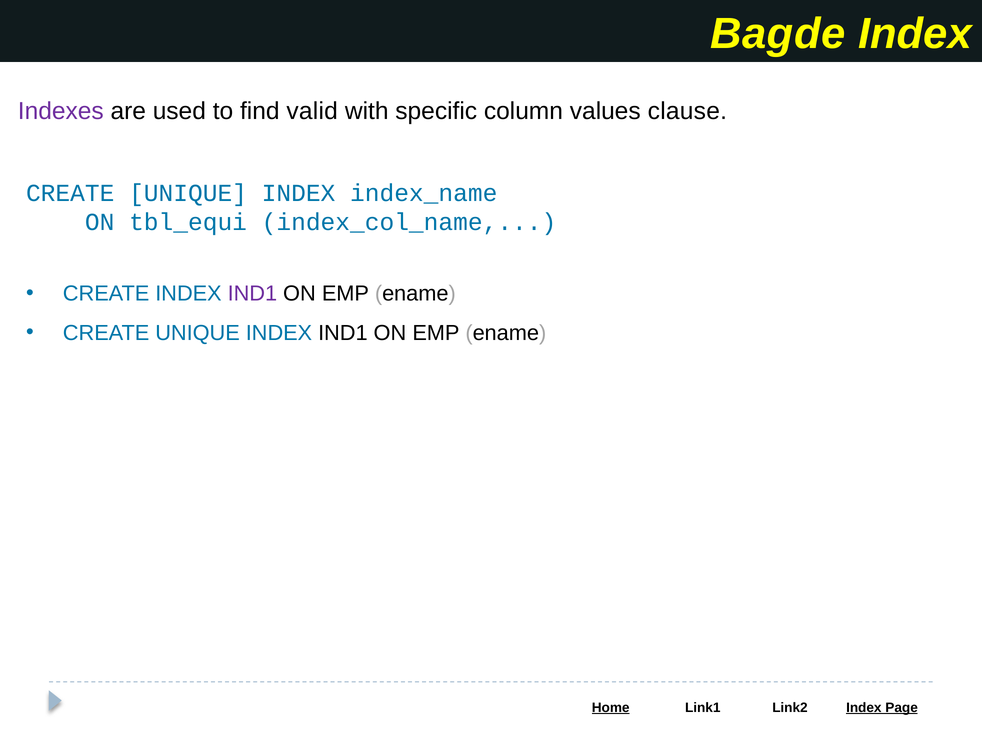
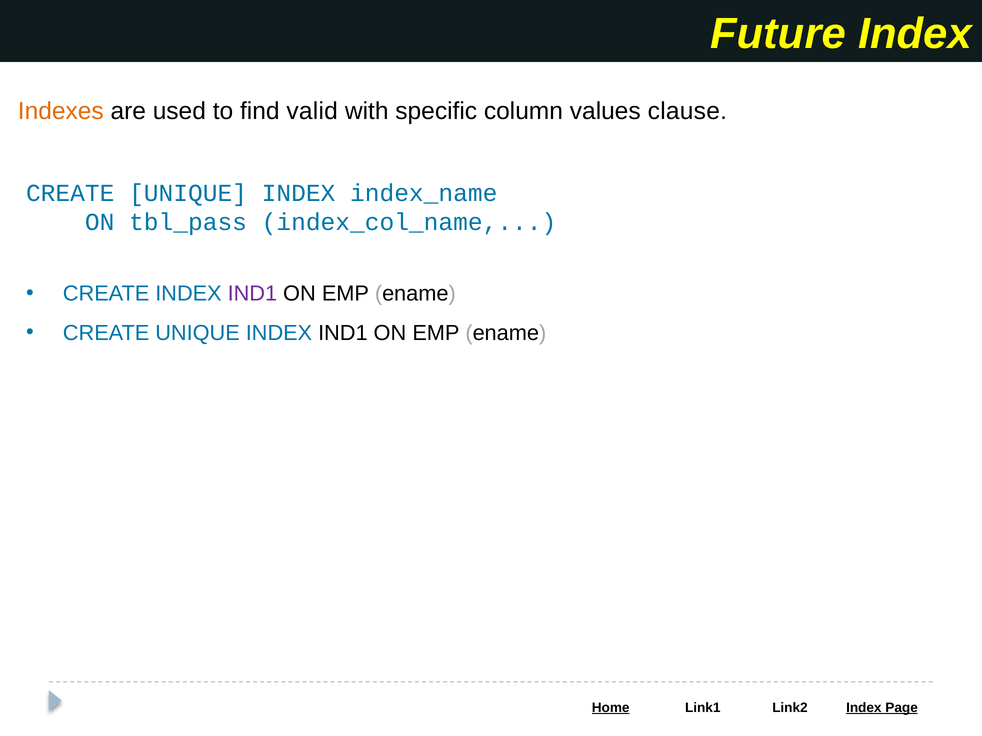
Bagde: Bagde -> Future
Indexes colour: purple -> orange
tbl_equi: tbl_equi -> tbl_pass
